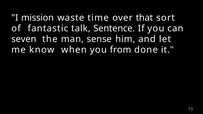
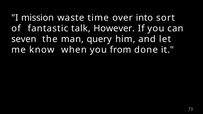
that: that -> into
Sentence: Sentence -> However
sense: sense -> query
